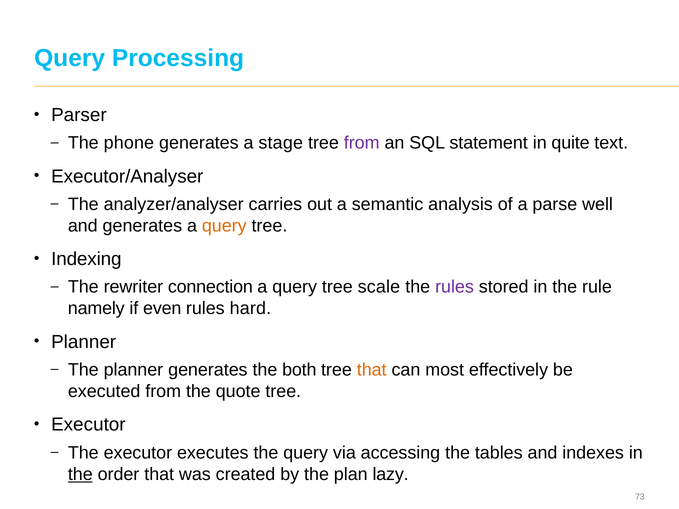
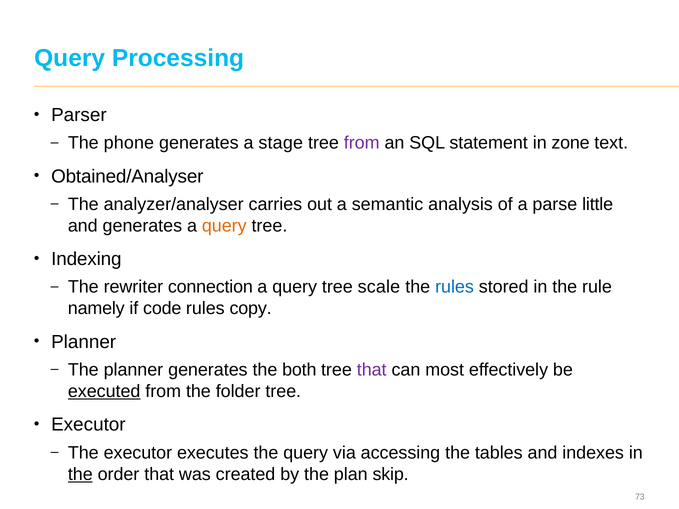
quite: quite -> zone
Executor/Analyser: Executor/Analyser -> Obtained/Analyser
well: well -> little
rules at (455, 287) colour: purple -> blue
even: even -> code
hard: hard -> copy
that at (372, 370) colour: orange -> purple
executed underline: none -> present
quote: quote -> folder
lazy: lazy -> skip
